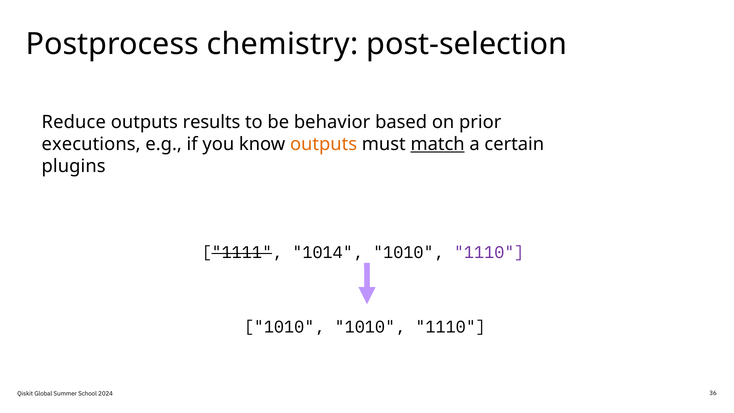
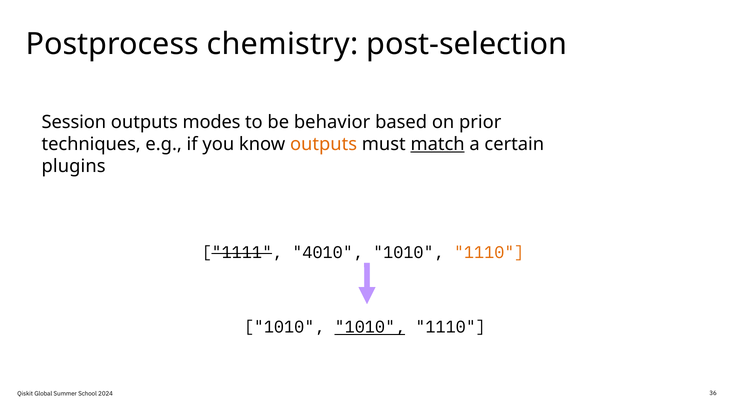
Reduce: Reduce -> Session
results: results -> modes
executions: executions -> techniques
1014: 1014 -> 4010
1110 at (489, 252) colour: purple -> orange
1010 at (370, 327) underline: none -> present
